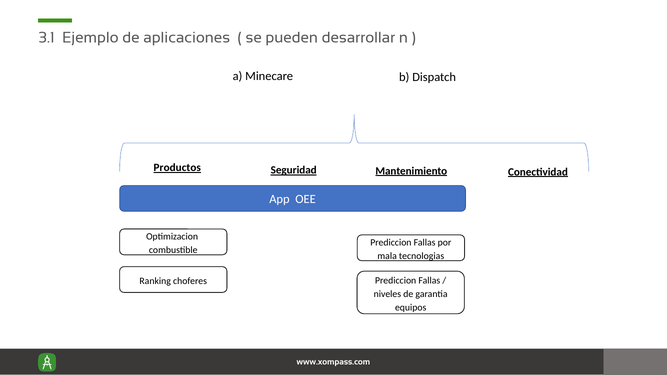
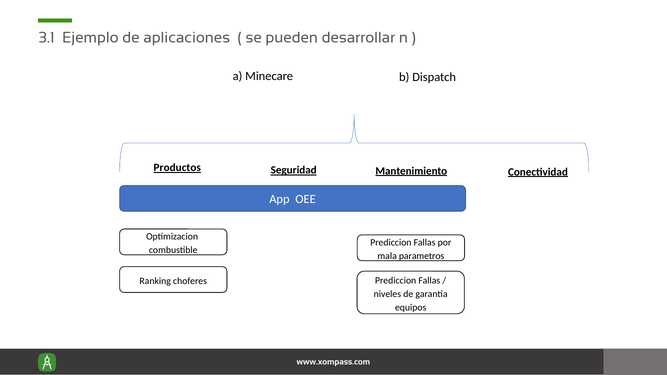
tecnologias: tecnologias -> parametros
